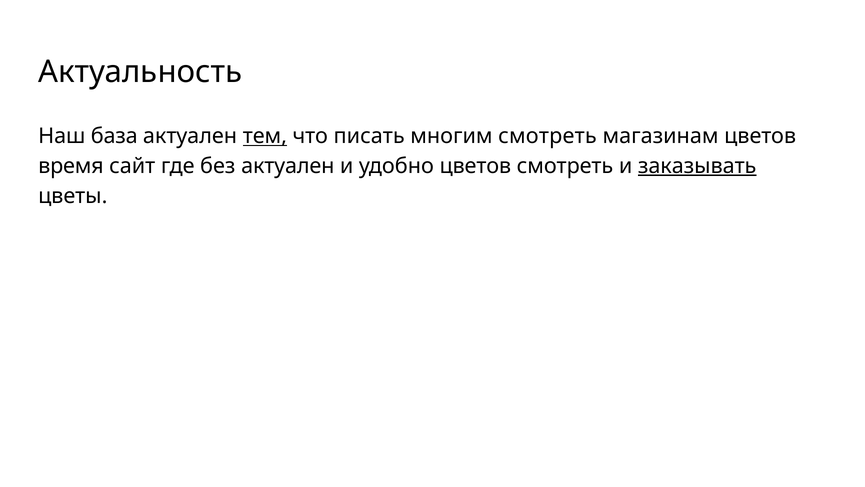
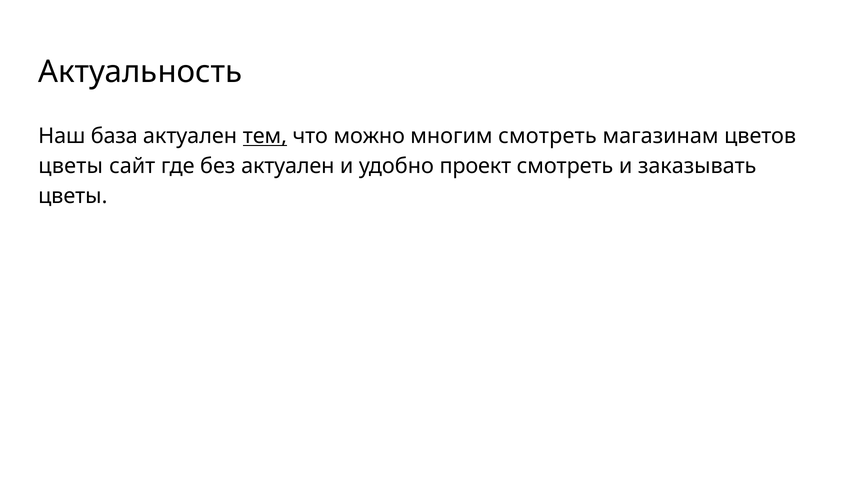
писать: писать -> можно
время at (71, 166): время -> цветы
удобно цветов: цветов -> проект
заказывать underline: present -> none
